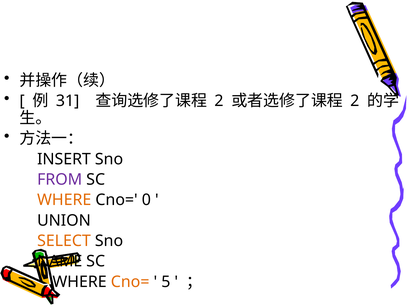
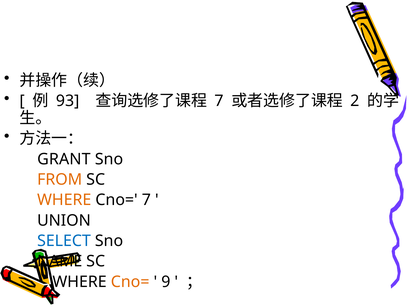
31: 31 -> 93
2 at (219, 101): 2 -> 7
INSERT: INSERT -> GRANT
FROM colour: purple -> orange
Cno= 0: 0 -> 7
SELECT colour: orange -> blue
5: 5 -> 9
